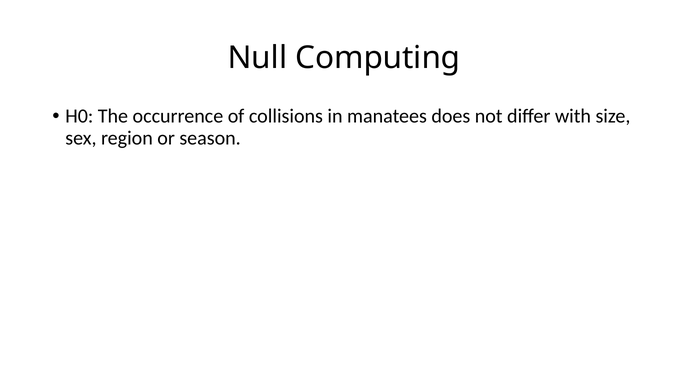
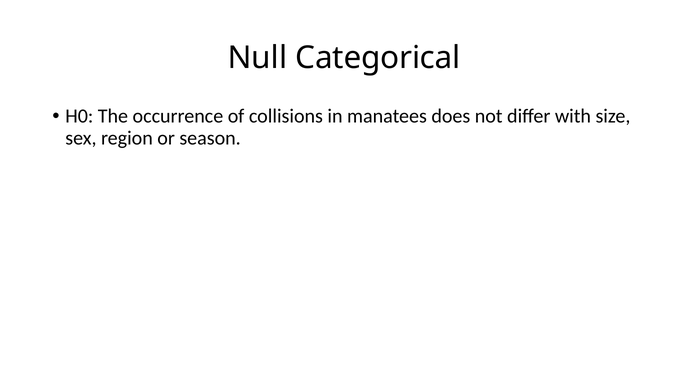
Computing: Computing -> Categorical
